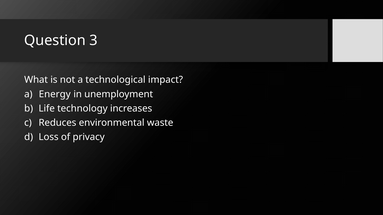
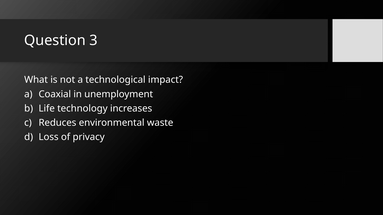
Energy: Energy -> Coaxial
